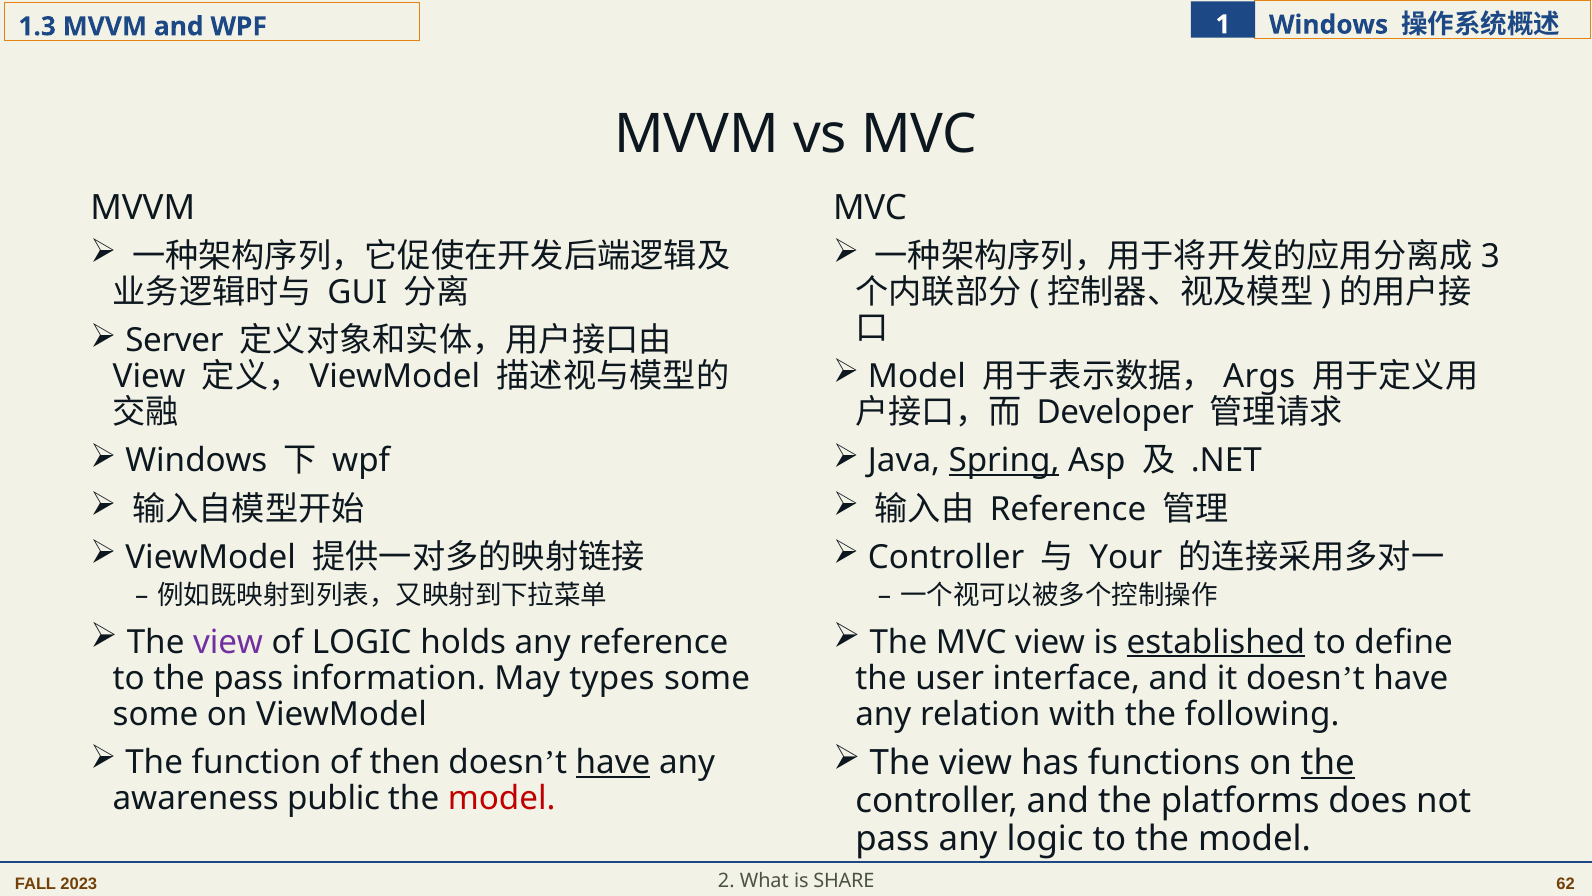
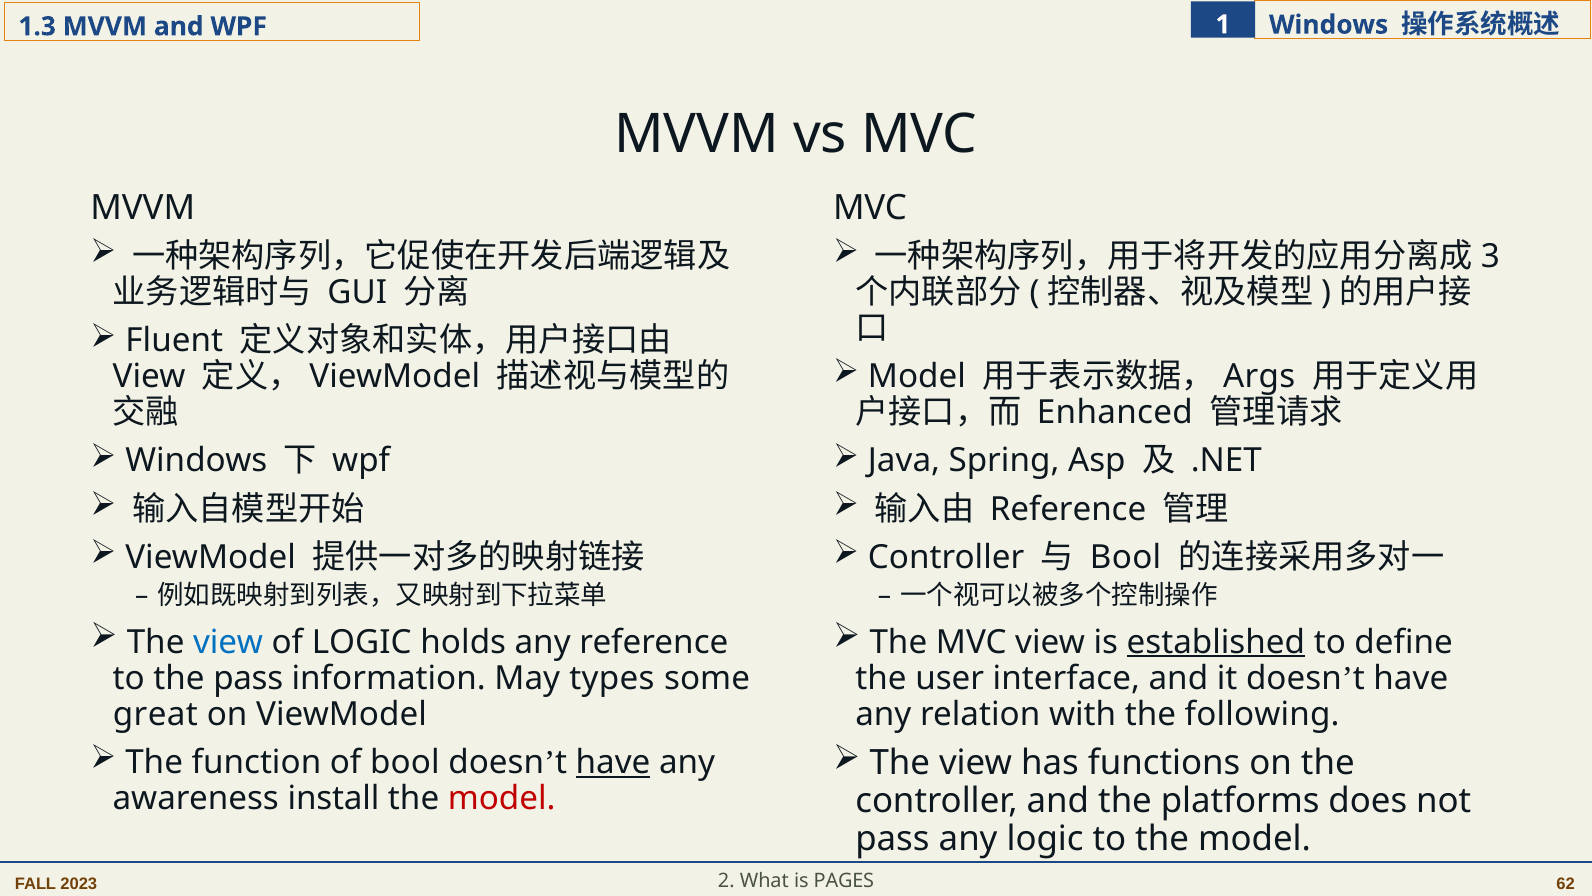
Server: Server -> Fluent
Developer: Developer -> Enhanced
Spring underline: present -> none
Your at (1126, 557): Your -> Bool
view at (228, 642) colour: purple -> blue
some at (156, 714): some -> great
of then: then -> bool
the at (1328, 763) underline: present -> none
public: public -> install
SHARE: SHARE -> PAGES
